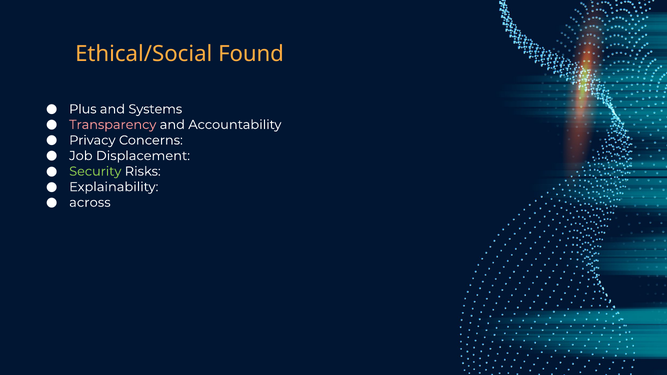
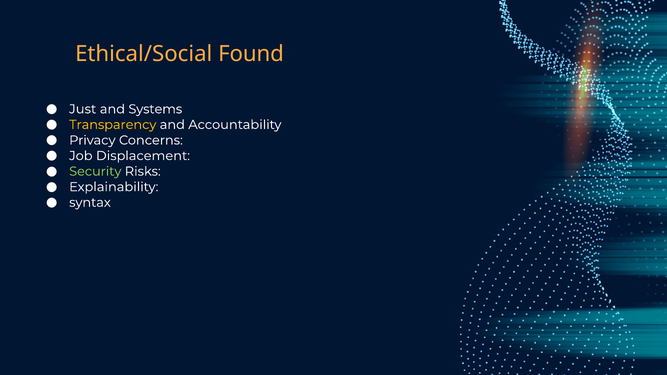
Plus: Plus -> Just
Transparency colour: pink -> yellow
across: across -> syntax
